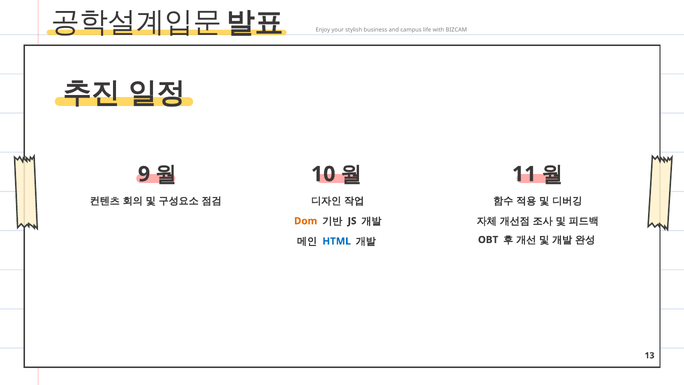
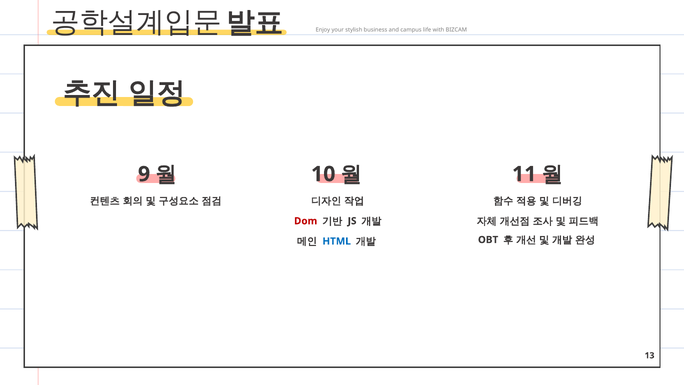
Dom colour: orange -> red
